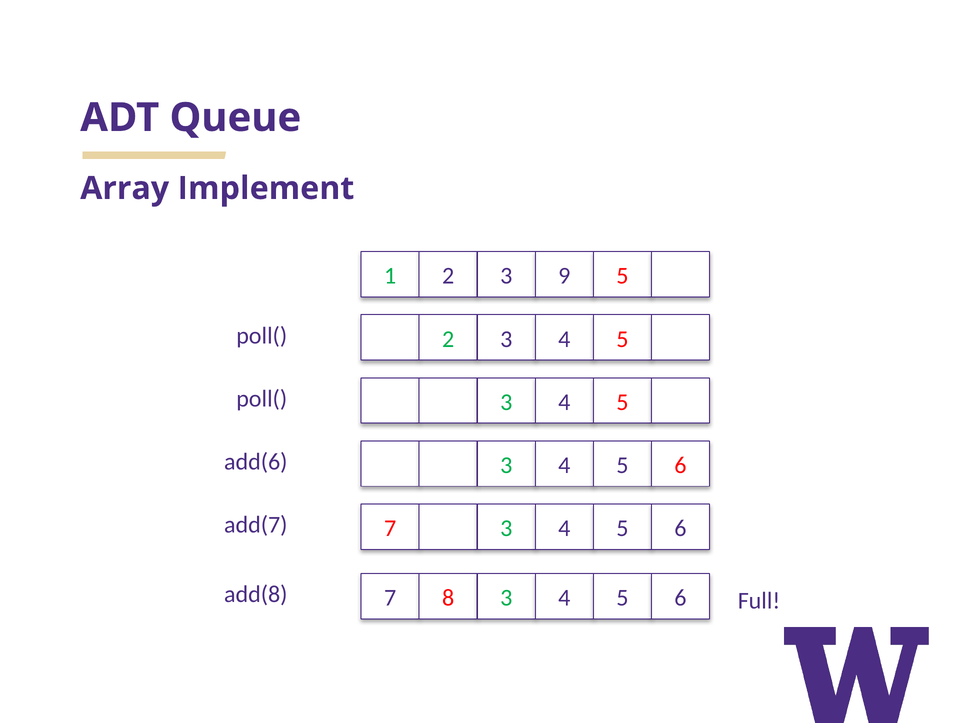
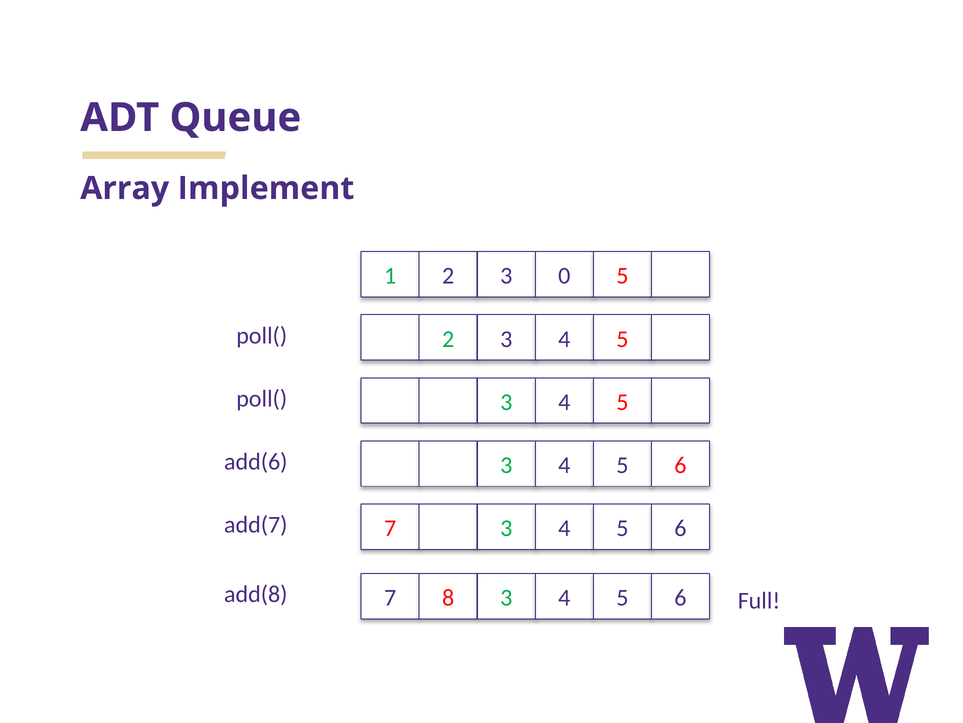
9: 9 -> 0
